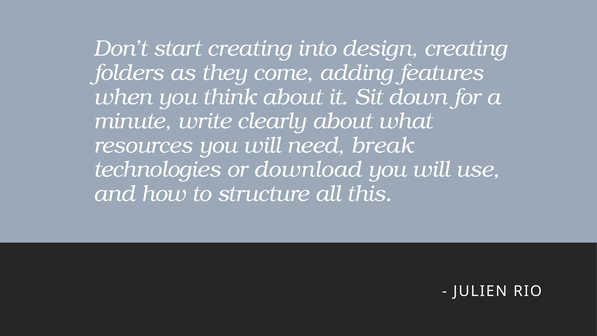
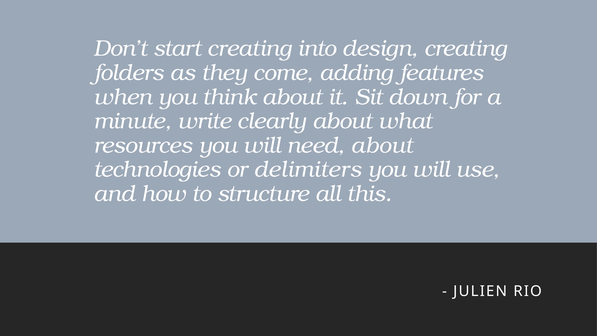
need break: break -> about
download: download -> delimiters
